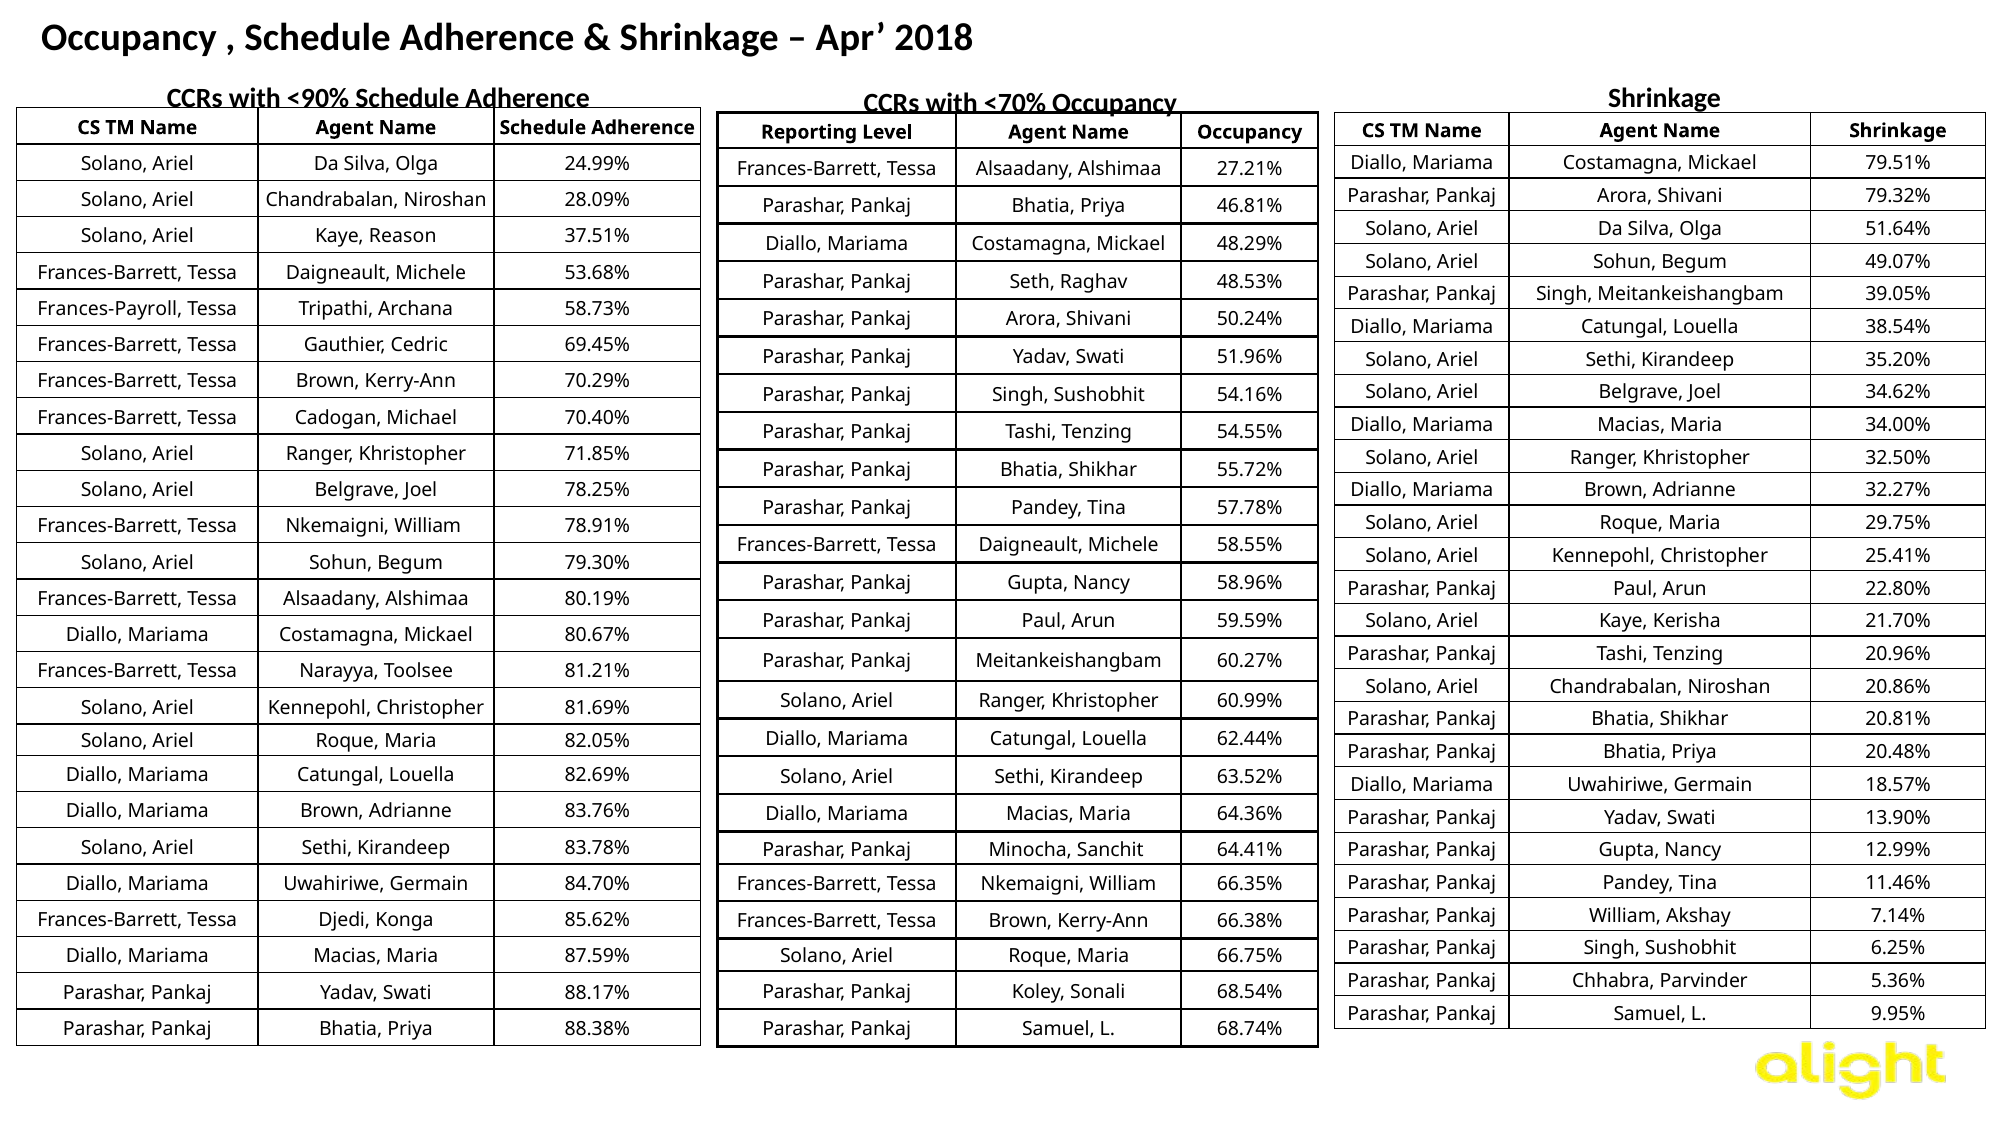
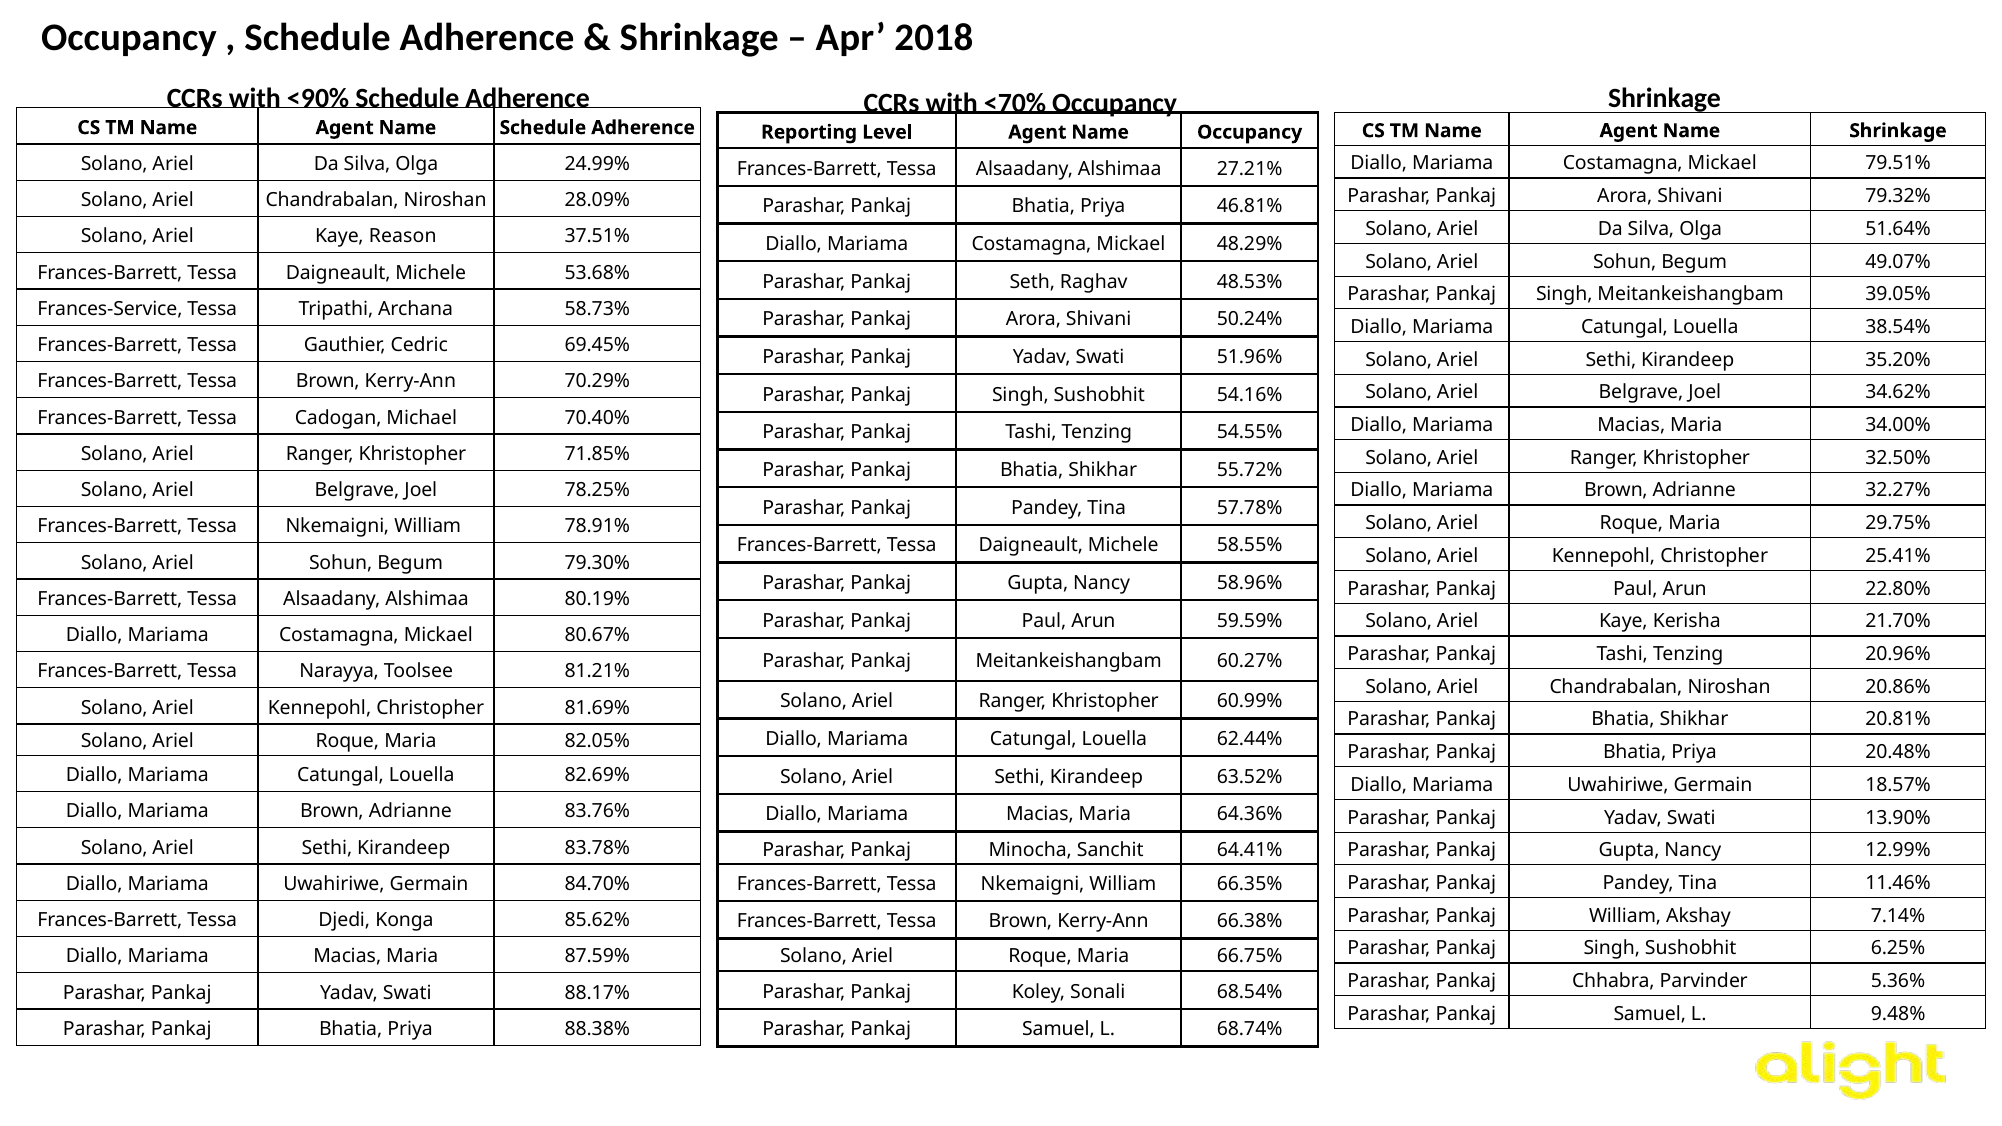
Frances-Payroll: Frances-Payroll -> Frances-Service
9.95%: 9.95% -> 9.48%
